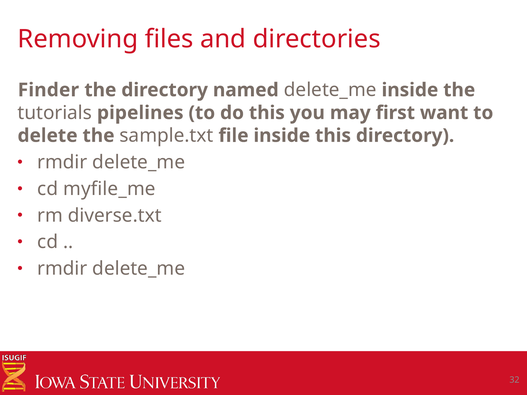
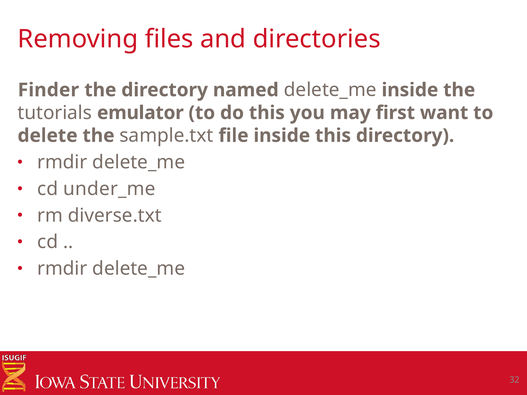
pipelines: pipelines -> emulator
myfile_me: myfile_me -> under_me
